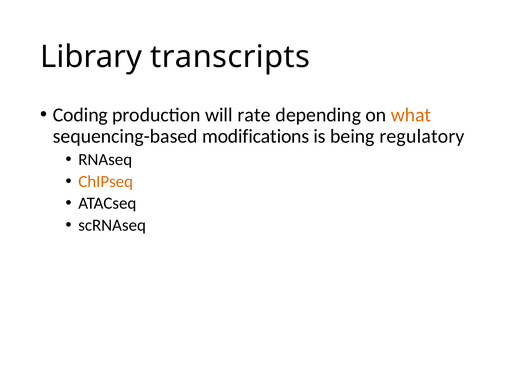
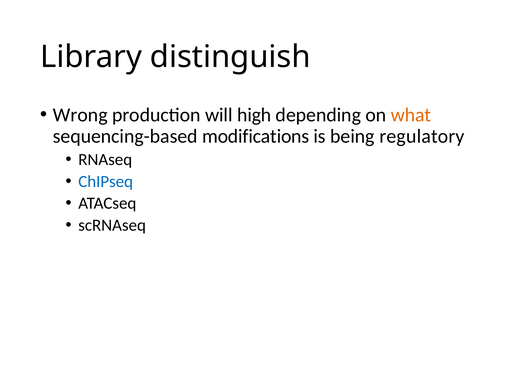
transcripts: transcripts -> distinguish
Coding: Coding -> Wrong
rate: rate -> high
ChIPseq colour: orange -> blue
